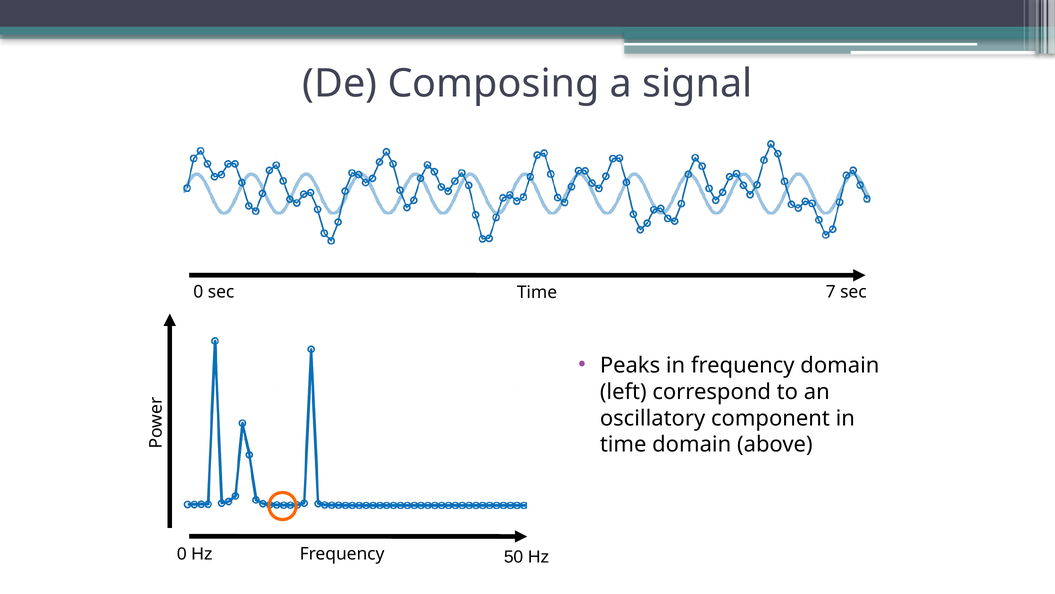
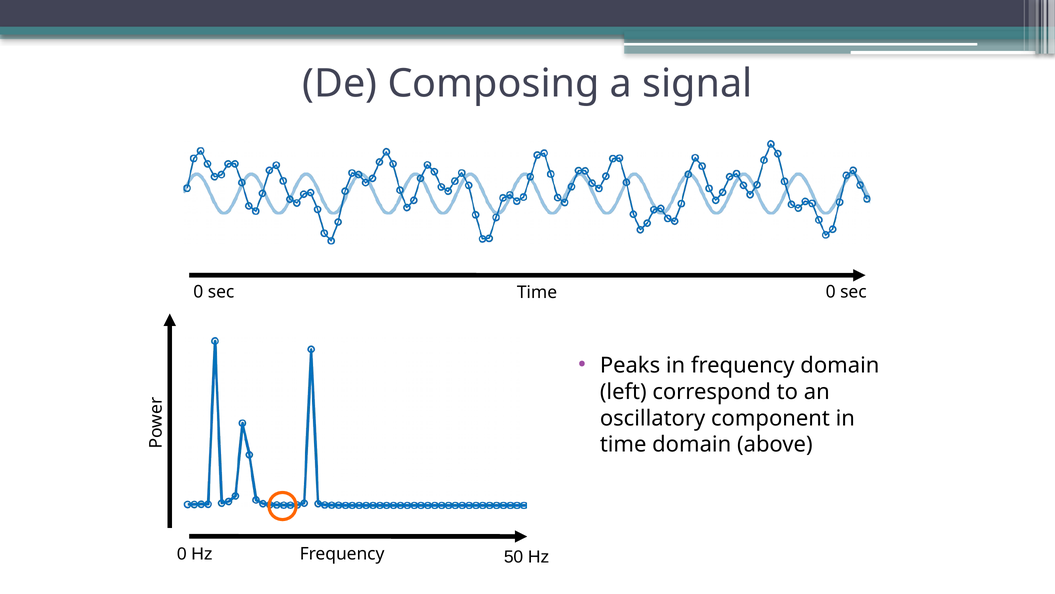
sec 7: 7 -> 0
